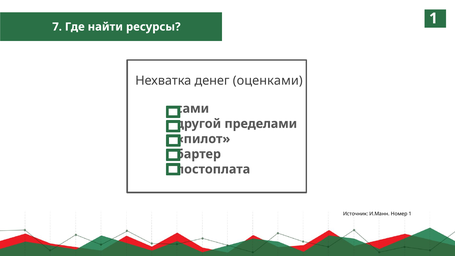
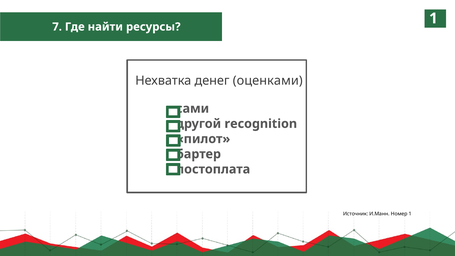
пределами: пределами -> recognition
